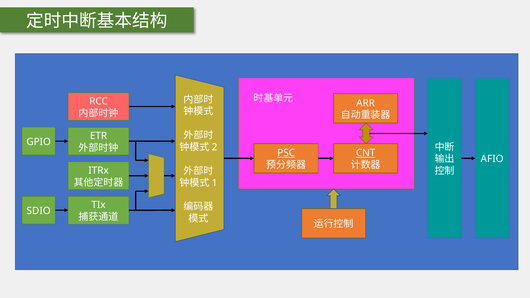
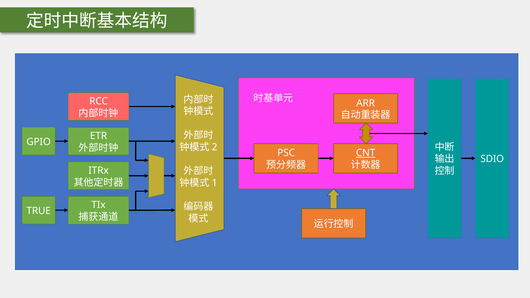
PSC underline: present -> none
AFIO: AFIO -> SDIO
SDIO: SDIO -> TRUE
